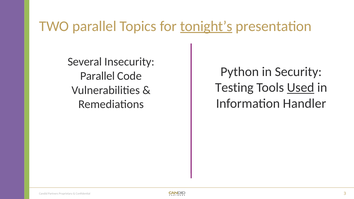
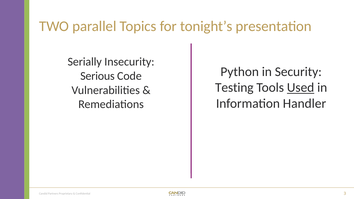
tonight’s underline: present -> none
Several: Several -> Serially
Parallel at (97, 76): Parallel -> Serious
